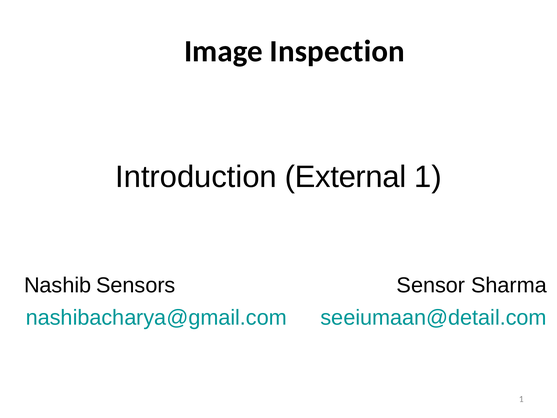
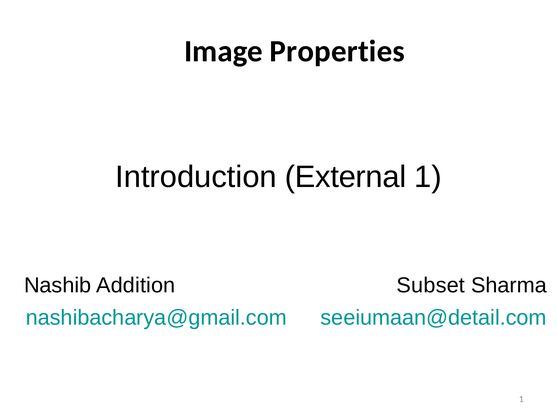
Inspection: Inspection -> Properties
Sensors: Sensors -> Addition
Sensor: Sensor -> Subset
